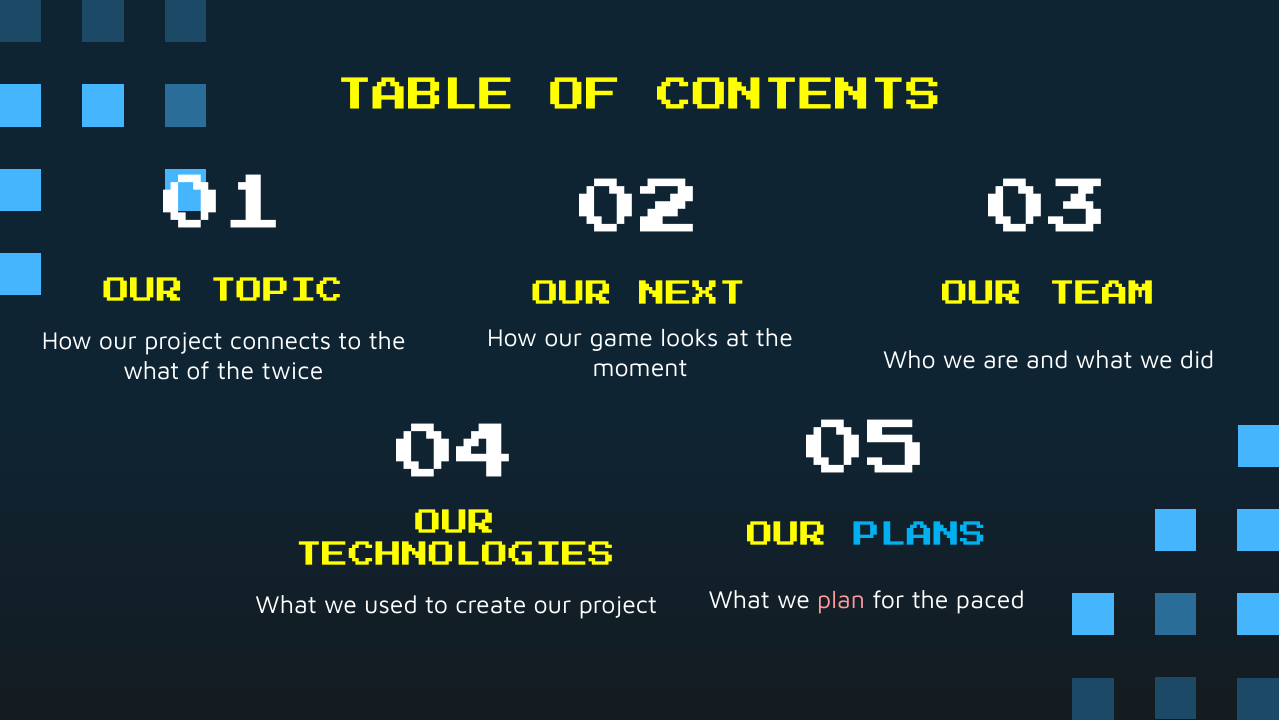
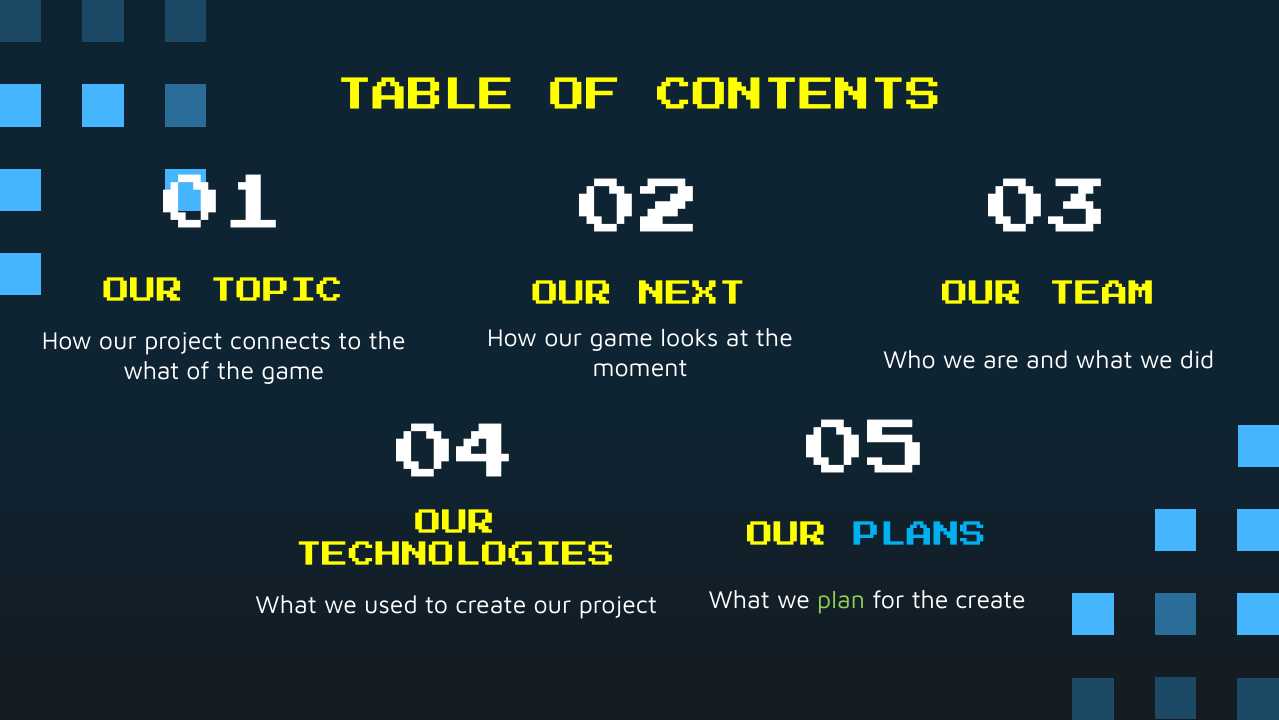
the twice: twice -> game
plan colour: pink -> light green
the paced: paced -> create
